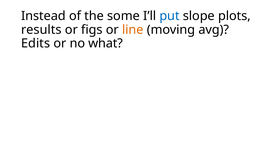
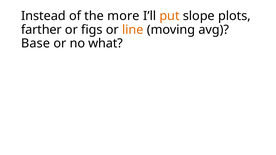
some: some -> more
put colour: blue -> orange
results: results -> farther
Edits: Edits -> Base
